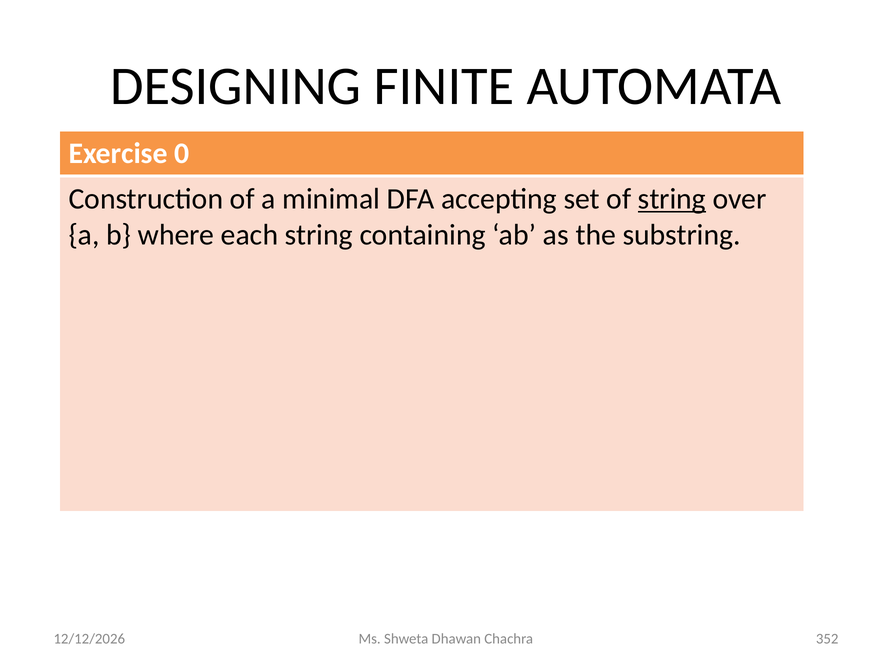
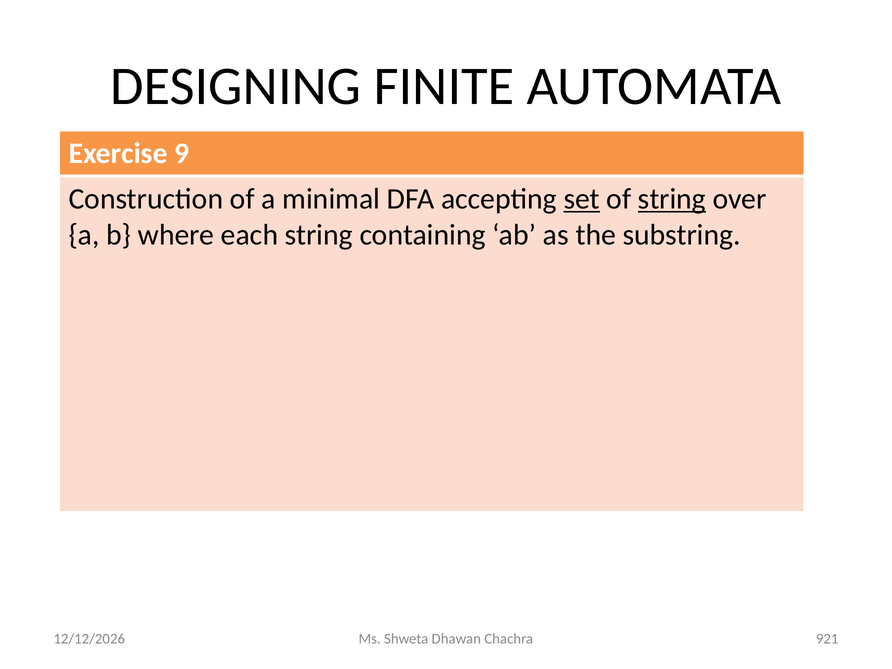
0: 0 -> 9
set underline: none -> present
352: 352 -> 921
